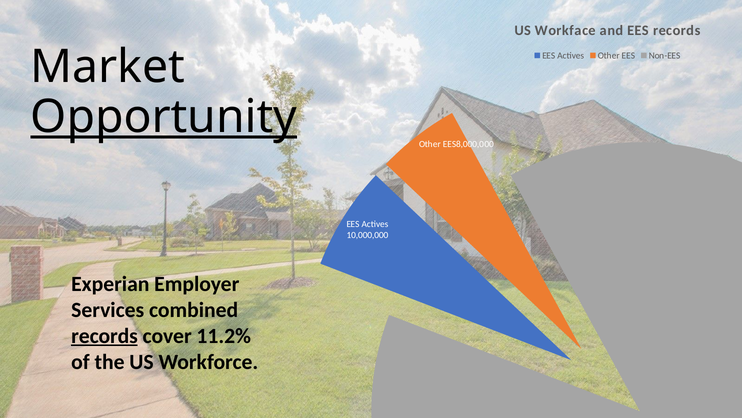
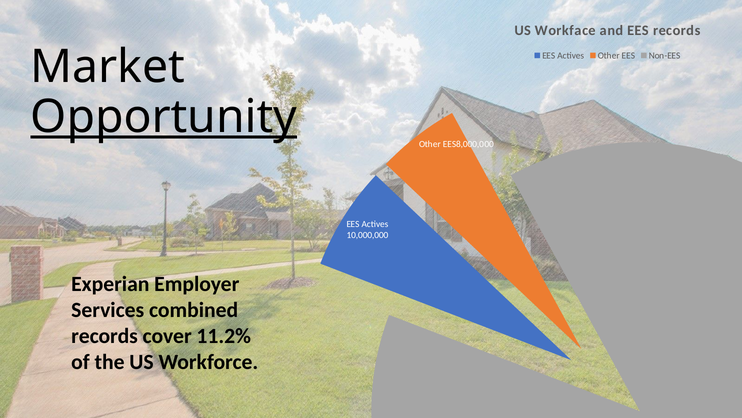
records at (105, 336) underline: present -> none
